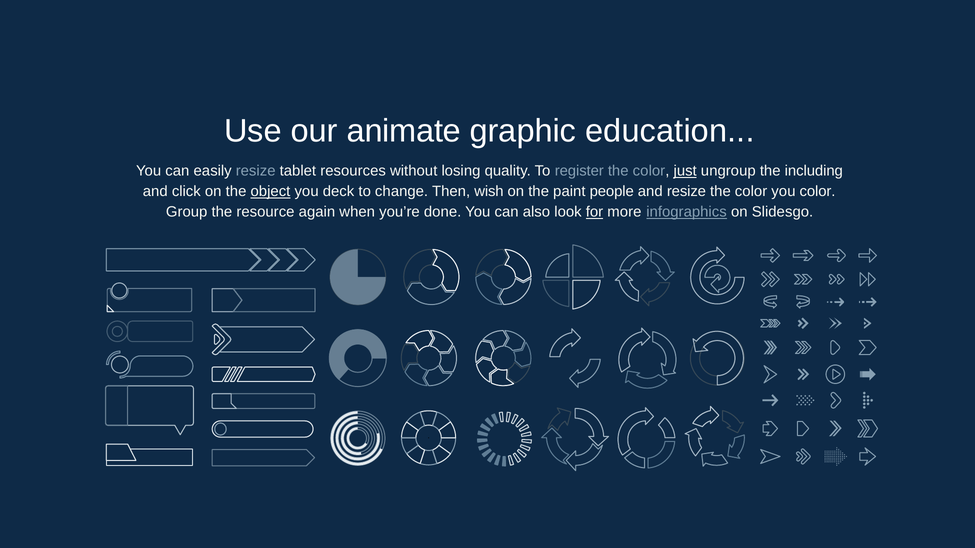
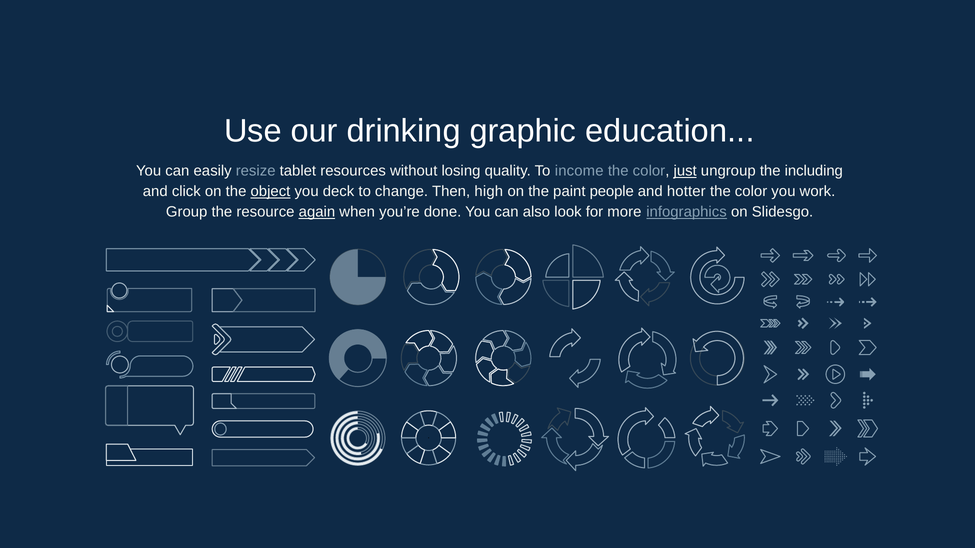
animate: animate -> drinking
register: register -> income
wish: wish -> high
and resize: resize -> hotter
you color: color -> work
again underline: none -> present
for underline: present -> none
